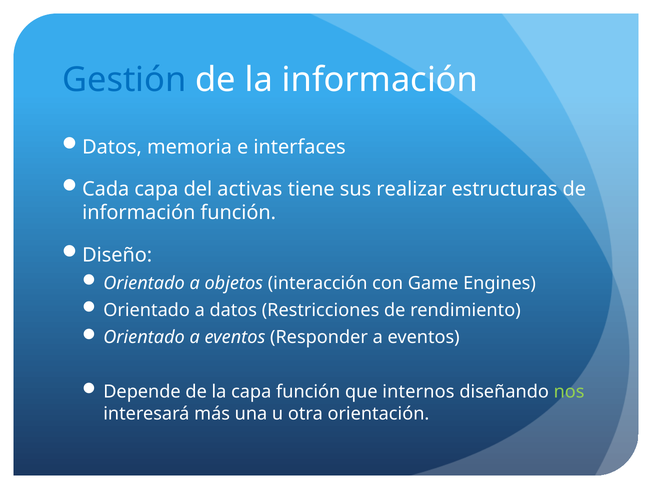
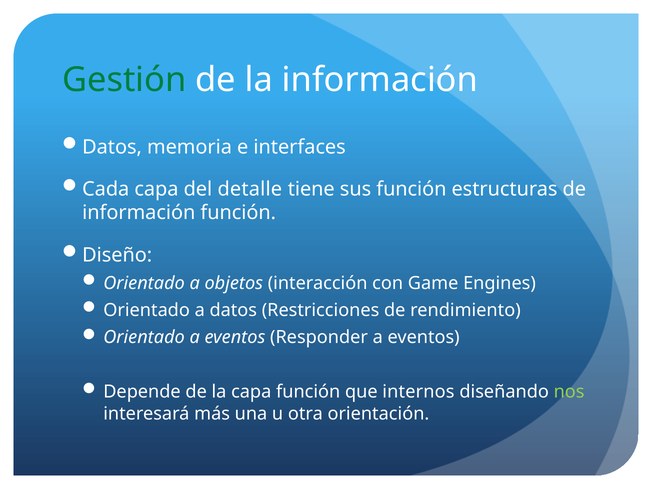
Gestión colour: blue -> green
activas: activas -> detalle
sus realizar: realizar -> función
